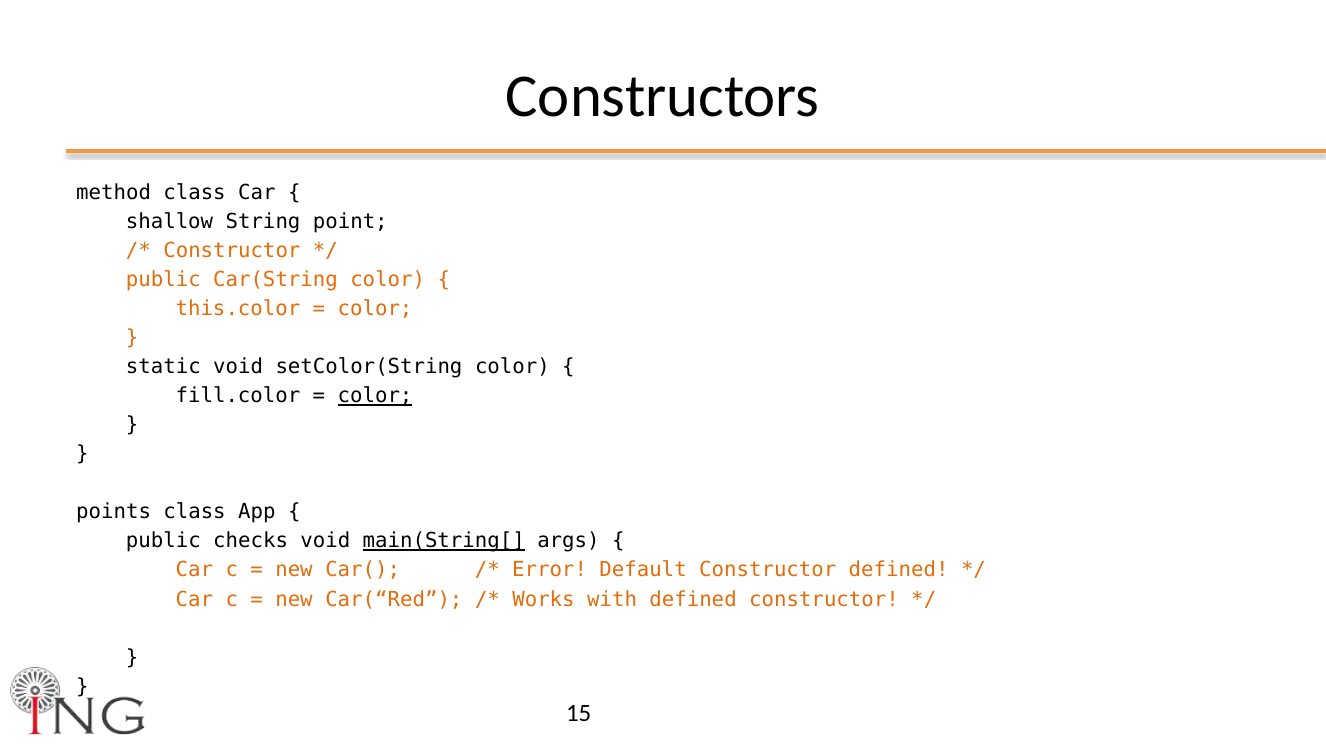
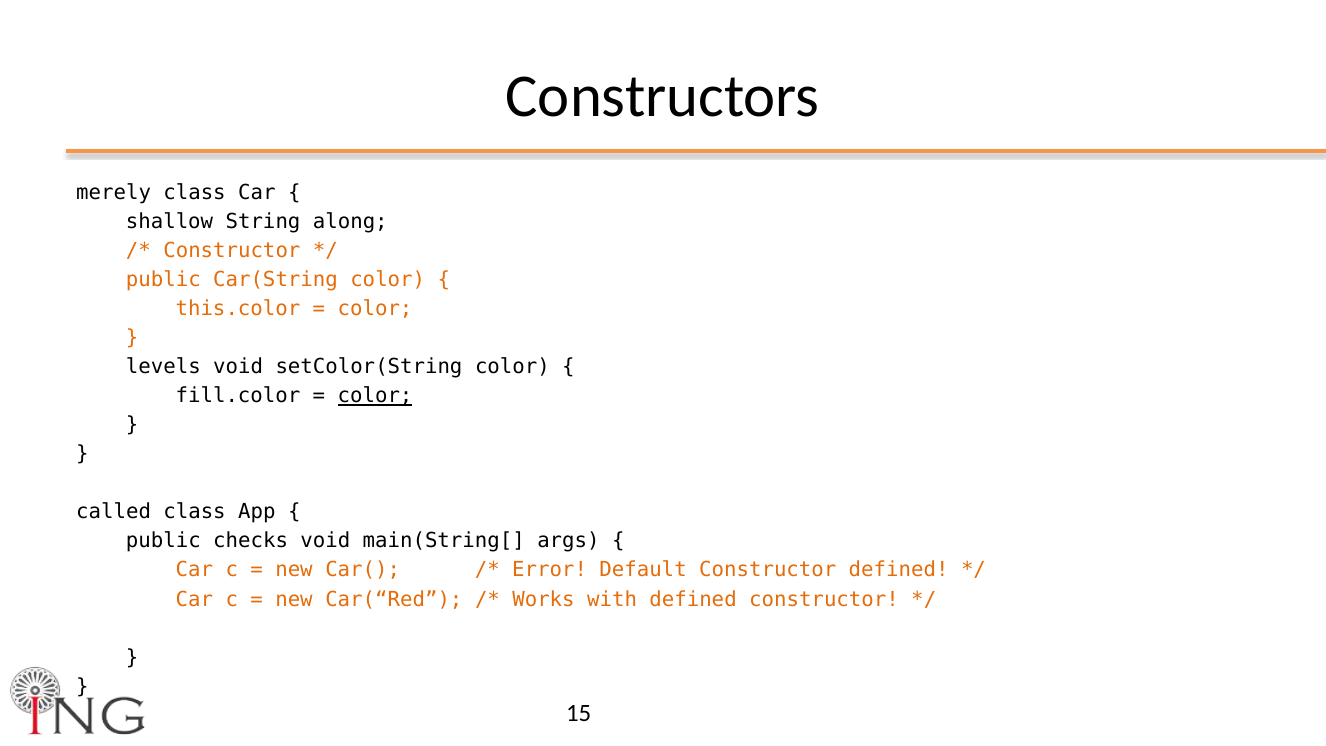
method: method -> merely
point: point -> along
static: static -> levels
points: points -> called
main(String[ underline: present -> none
